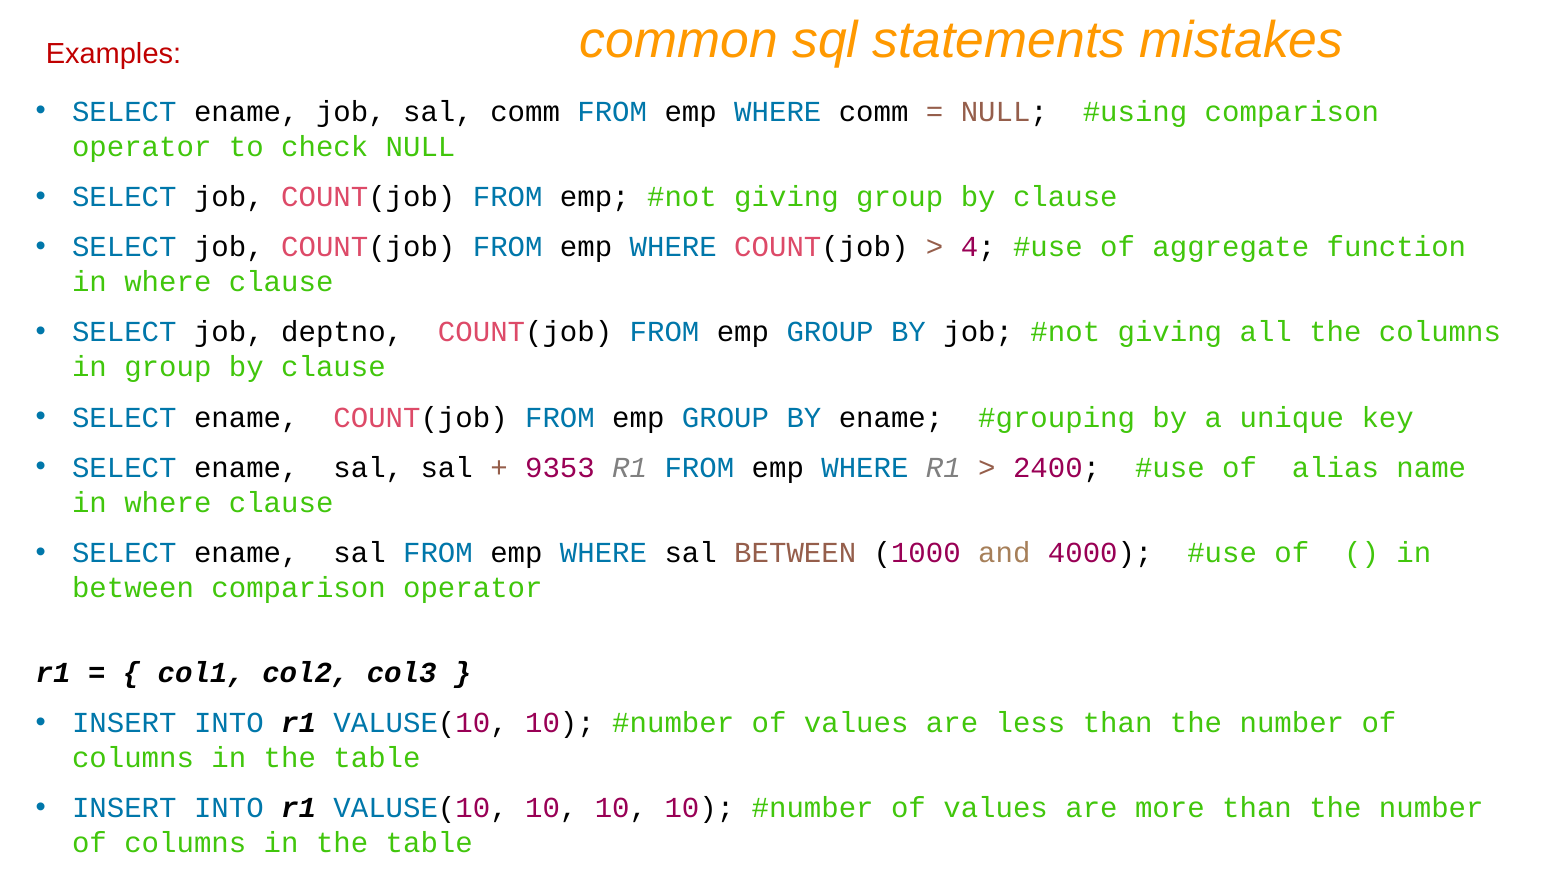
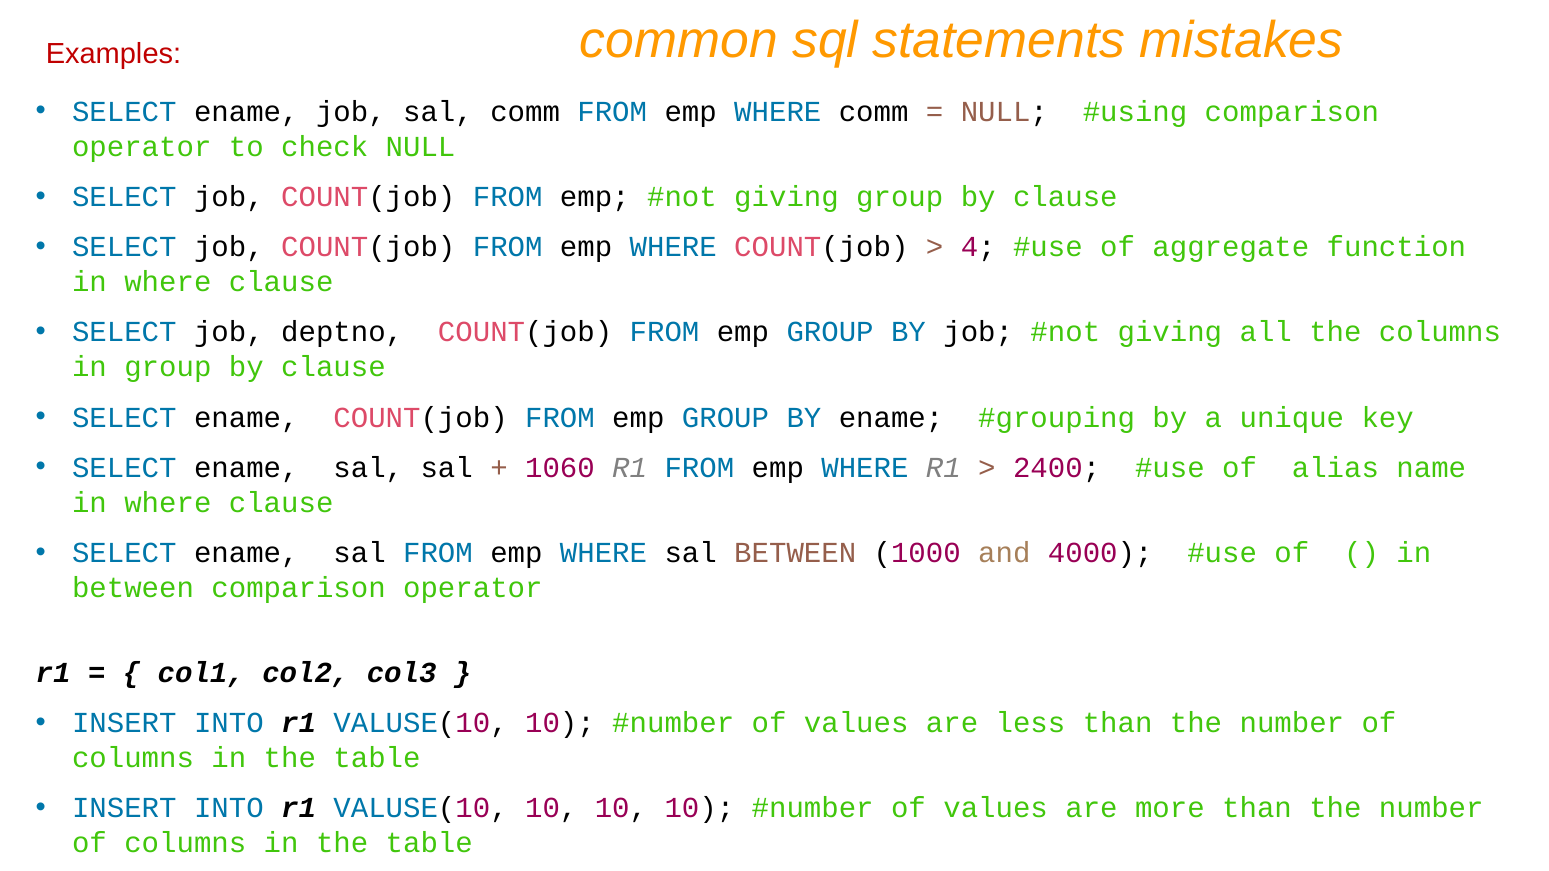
9353: 9353 -> 1060
